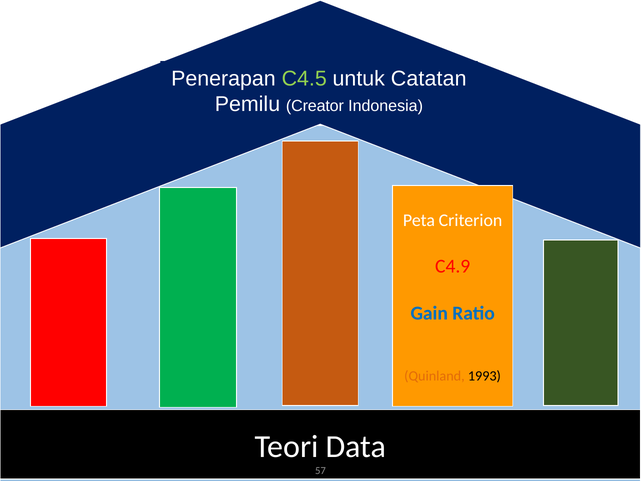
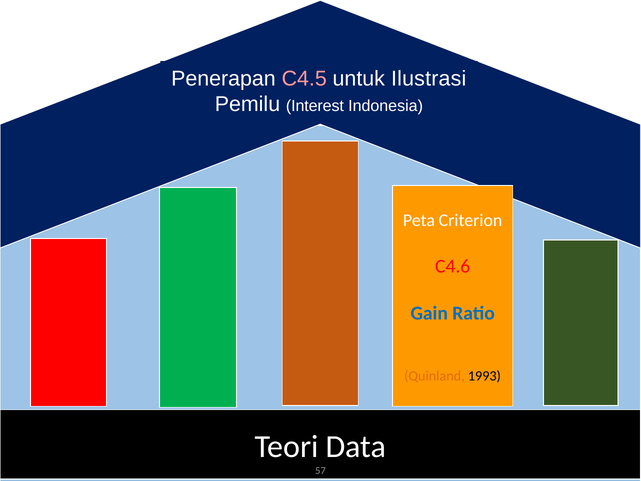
C4.5 colour: light green -> pink
Catatan: Catatan -> Ilustrasi
Creator: Creator -> Interest
C4.9: C4.9 -> C4.6
